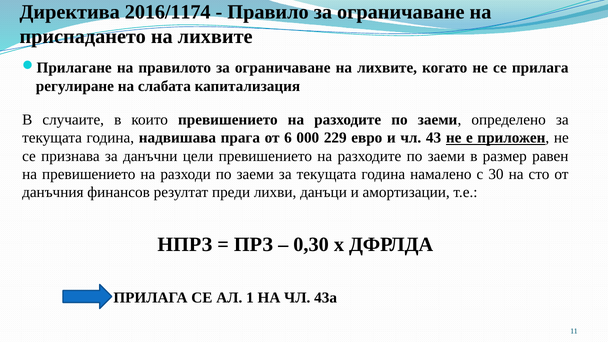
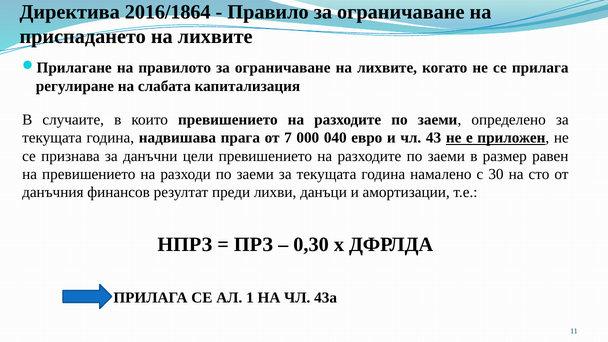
2016/1174: 2016/1174 -> 2016/1864
6: 6 -> 7
229: 229 -> 040
